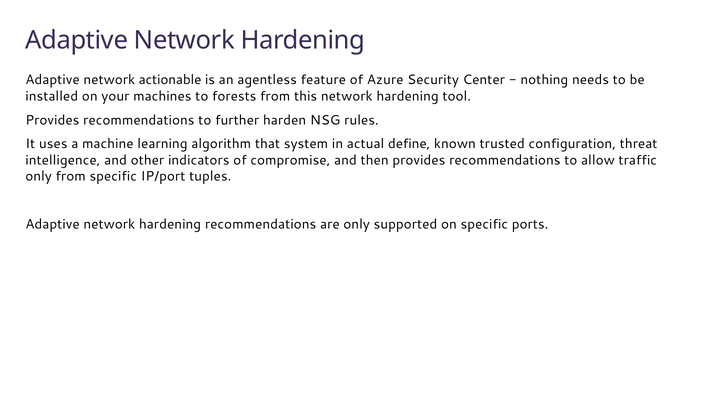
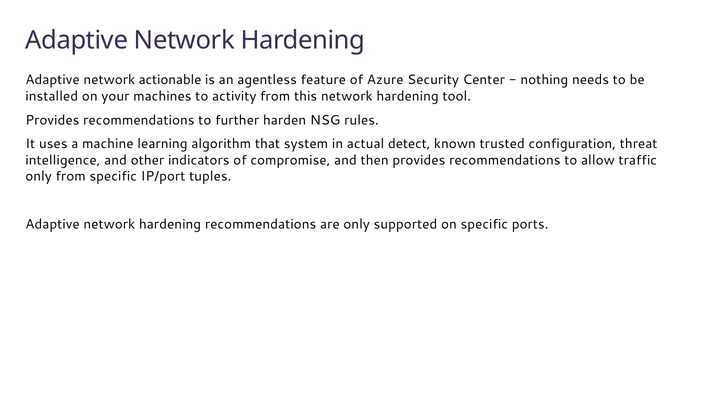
forests: forests -> activity
define: define -> detect
